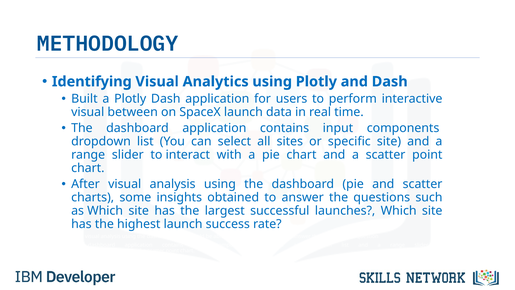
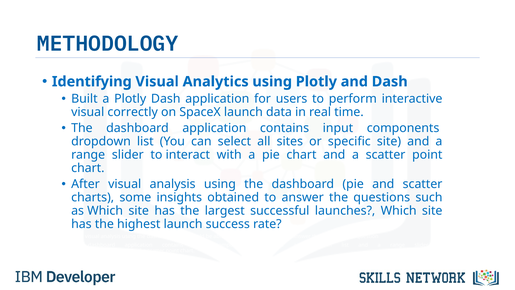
between: between -> correctly
